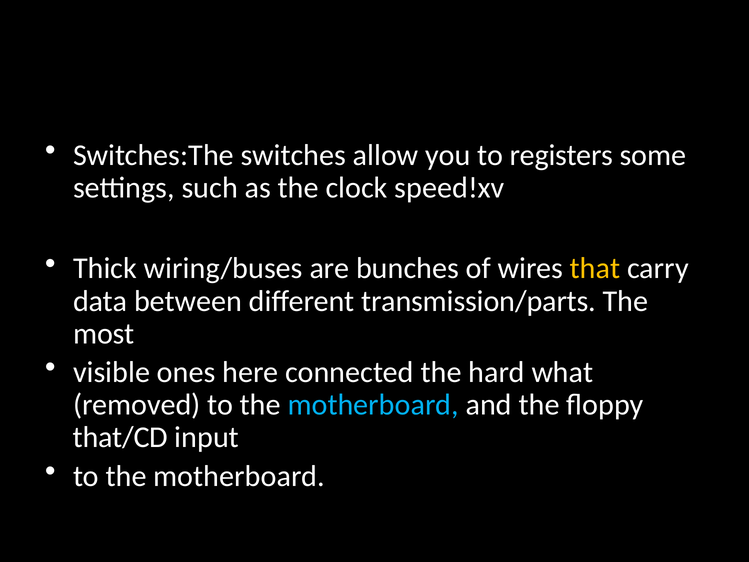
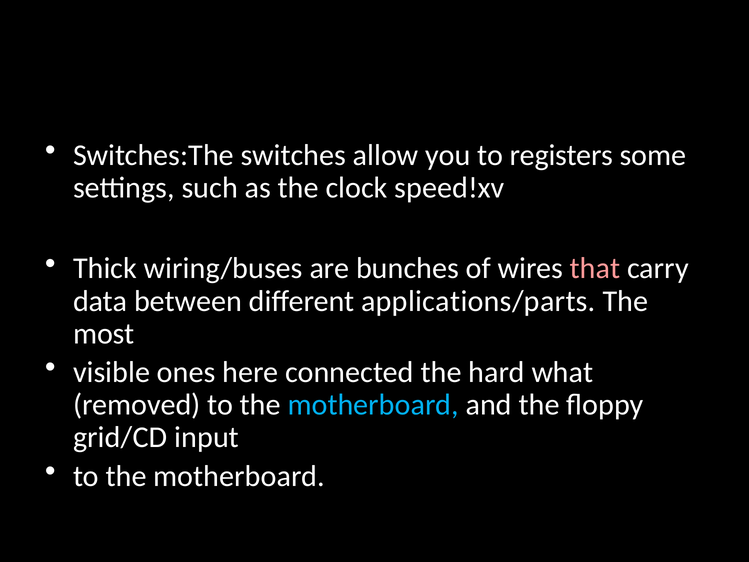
that colour: yellow -> pink
transmission/parts: transmission/parts -> applications/parts
that/CD: that/CD -> grid/CD
